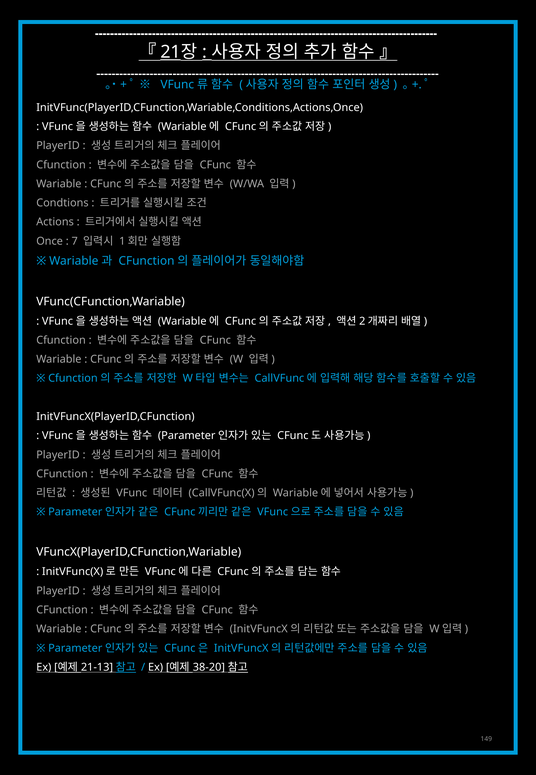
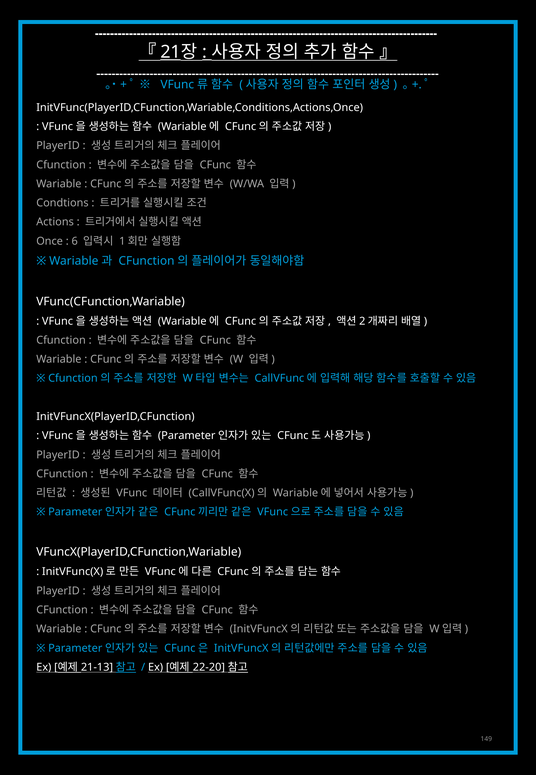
7: 7 -> 6
38-20: 38-20 -> 22-20
